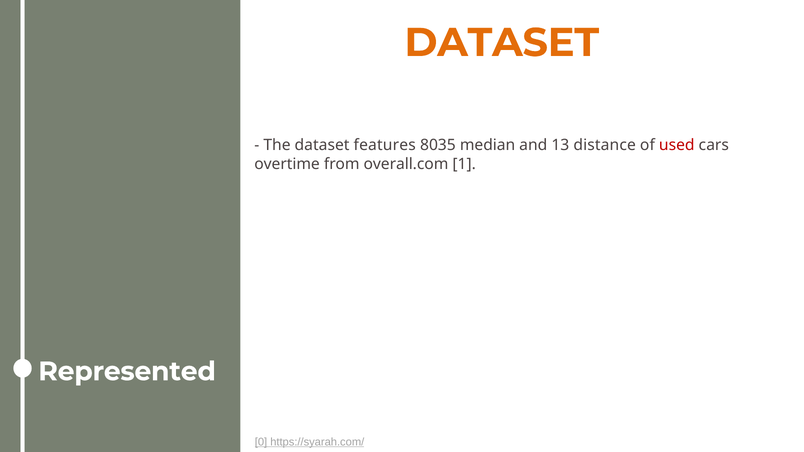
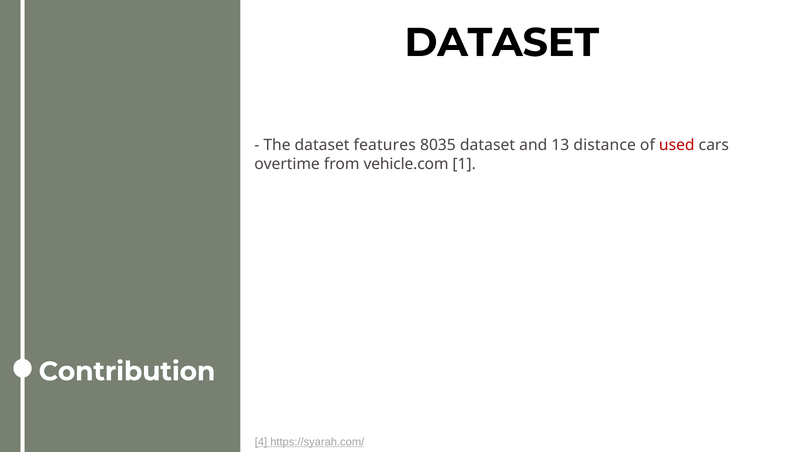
DATASET at (502, 43) colour: orange -> black
8035 median: median -> dataset
overall.com: overall.com -> vehicle.com
Represented: Represented -> Contribution
0: 0 -> 4
